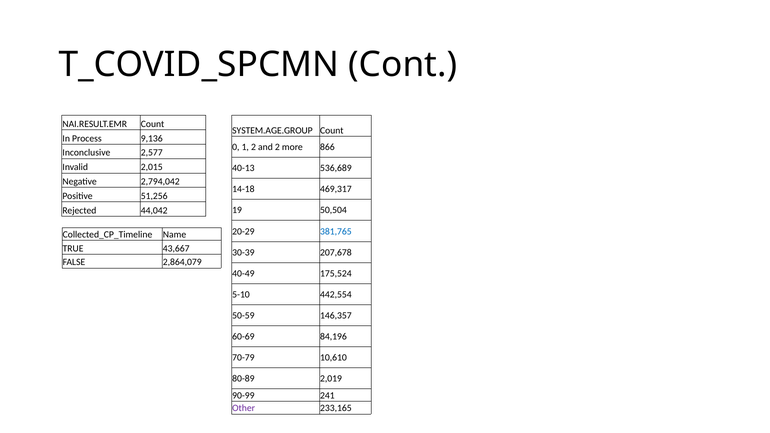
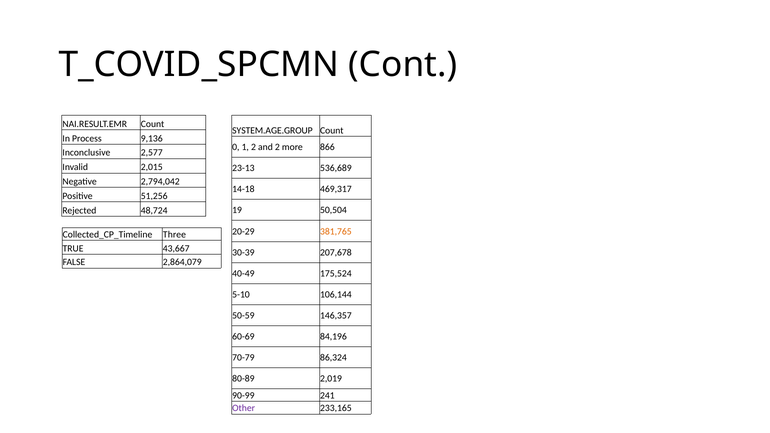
40-13: 40-13 -> 23-13
44,042: 44,042 -> 48,724
381,765 colour: blue -> orange
Name: Name -> Three
442,554: 442,554 -> 106,144
10,610: 10,610 -> 86,324
